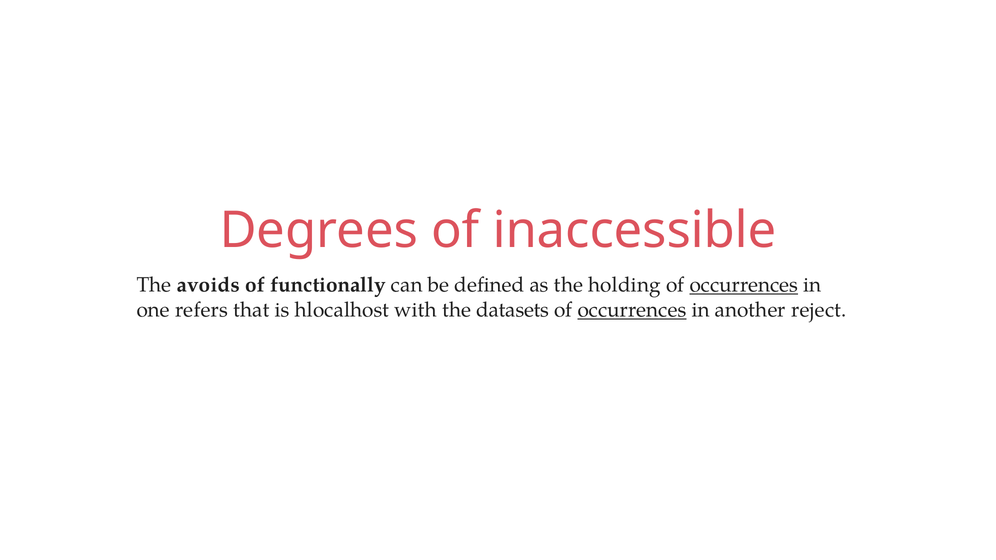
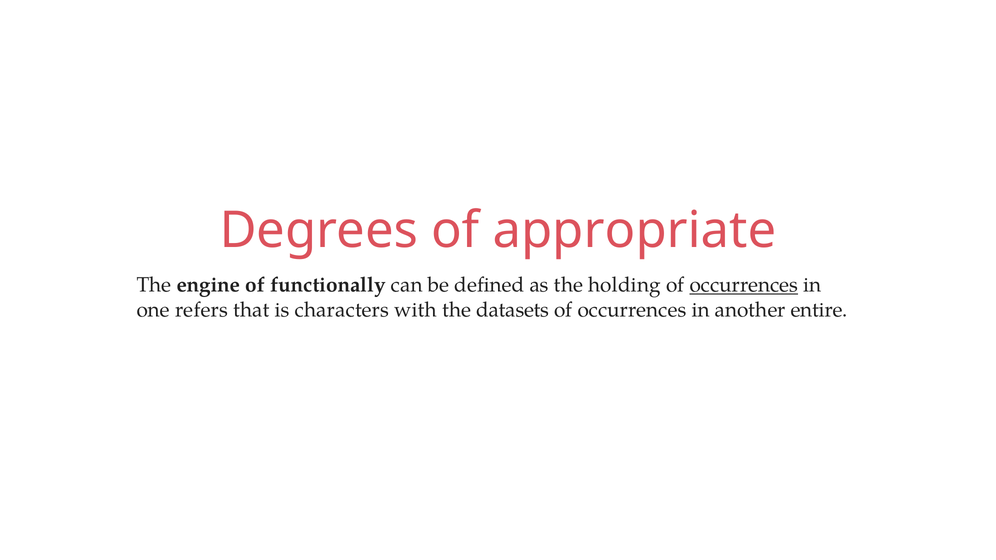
inaccessible: inaccessible -> appropriate
avoids: avoids -> engine
hlocalhost: hlocalhost -> characters
occurrences at (632, 310) underline: present -> none
reject: reject -> entire
